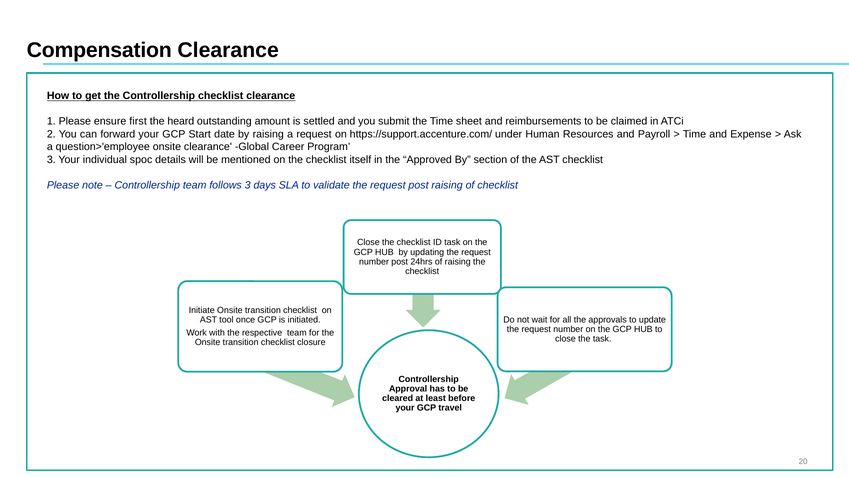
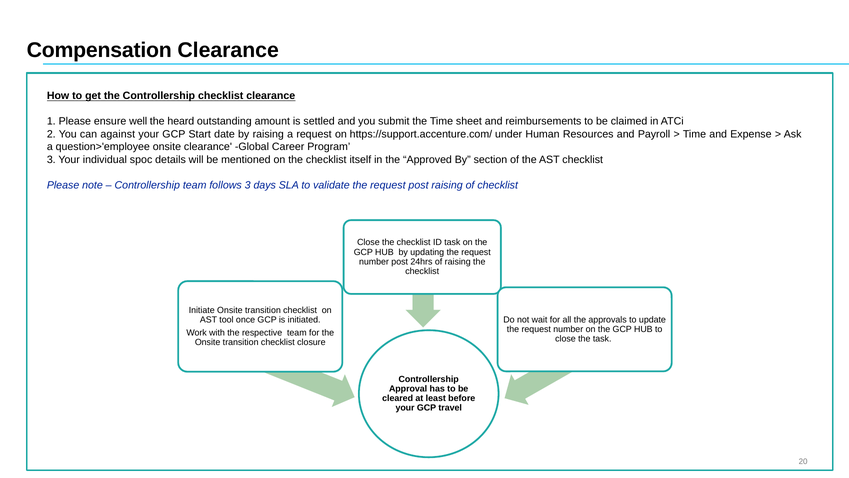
first: first -> well
forward: forward -> against
